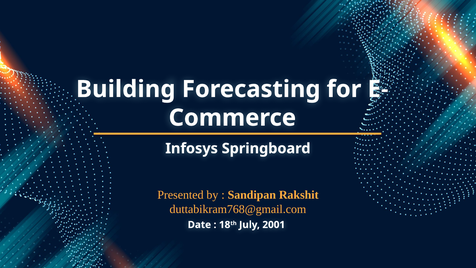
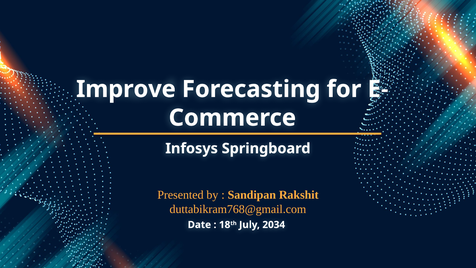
Building: Building -> Improve
2001: 2001 -> 2034
